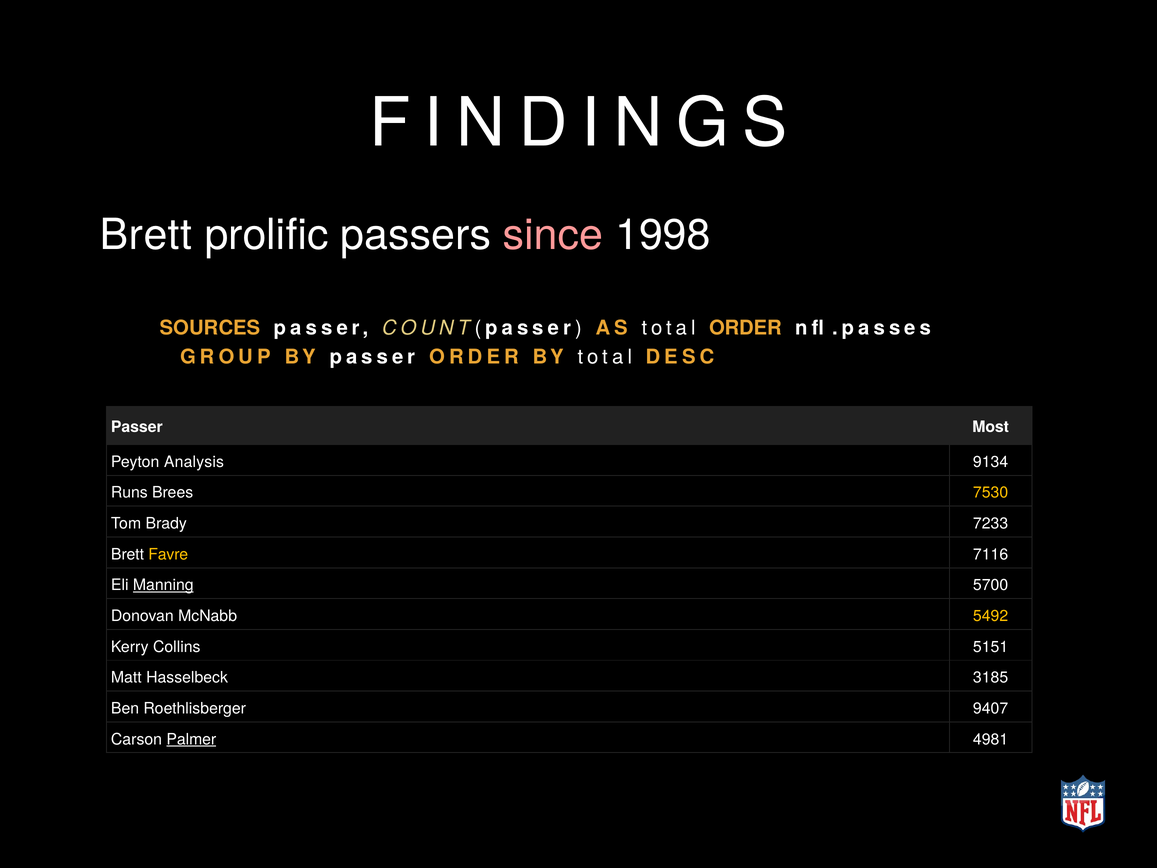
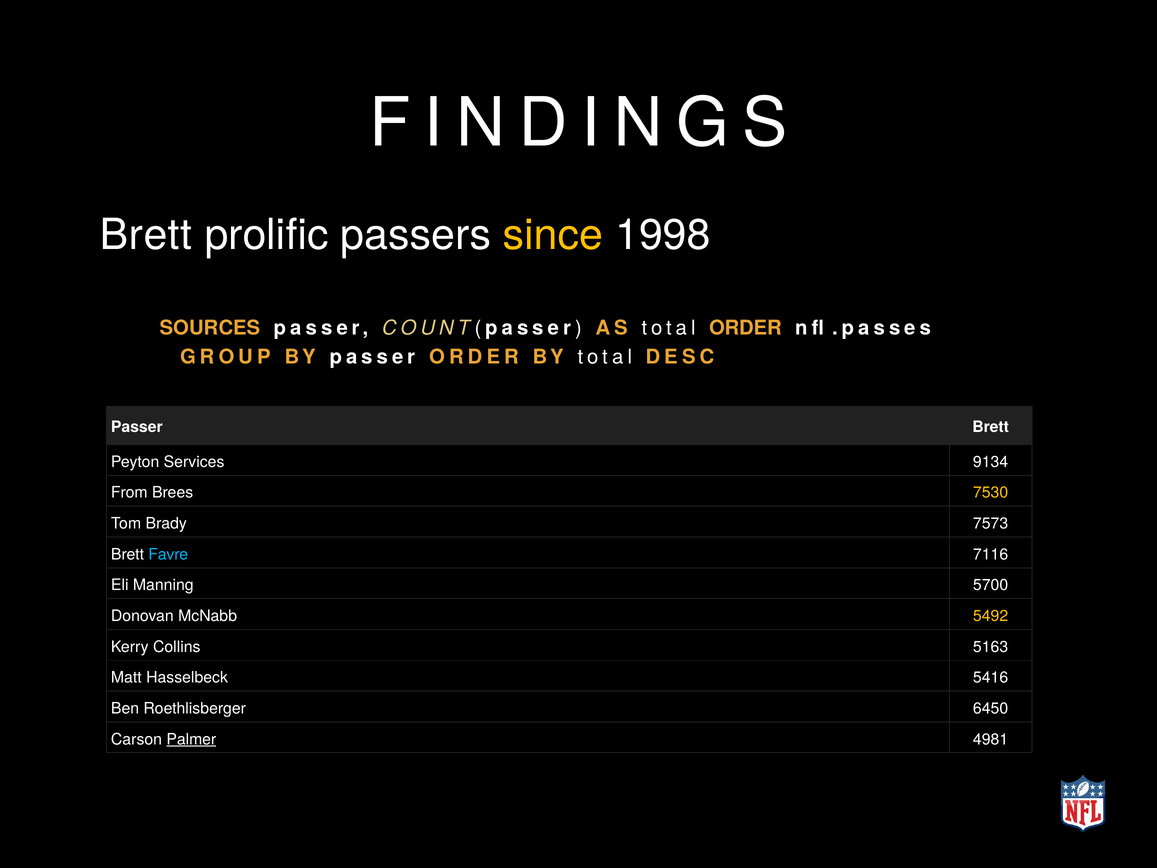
since colour: pink -> yellow
Passer Most: Most -> Brett
Analysis: Analysis -> Services
Runs: Runs -> From
7233: 7233 -> 7573
Favre colour: yellow -> light blue
Manning underline: present -> none
5151: 5151 -> 5163
3185: 3185 -> 5416
9407: 9407 -> 6450
